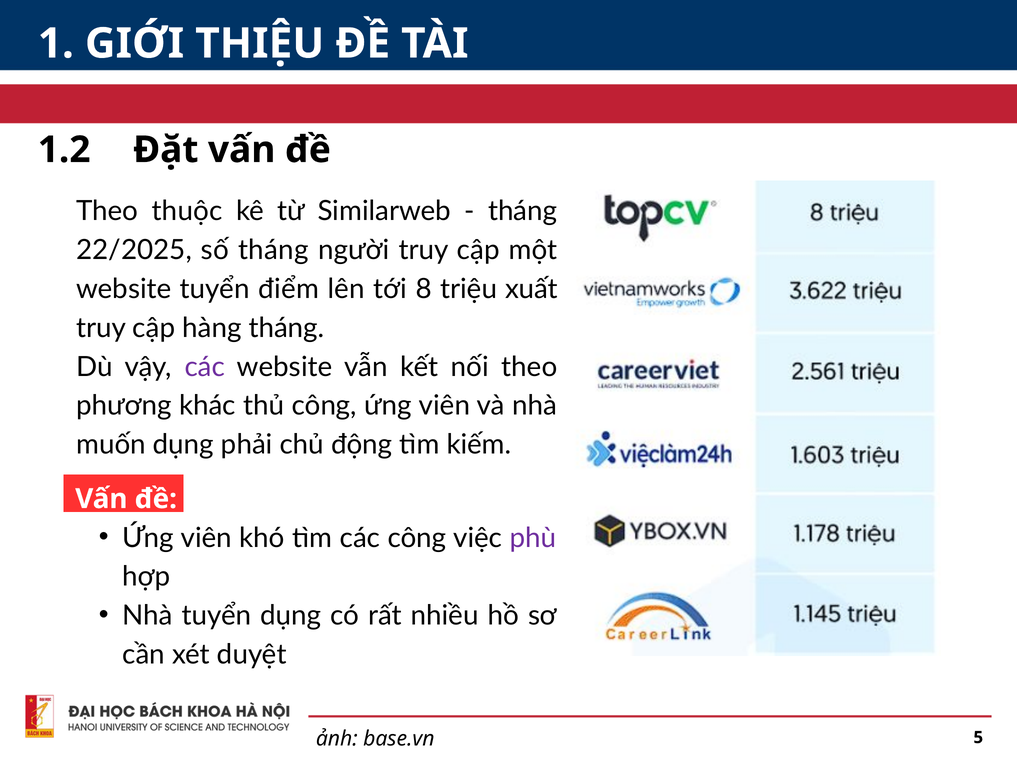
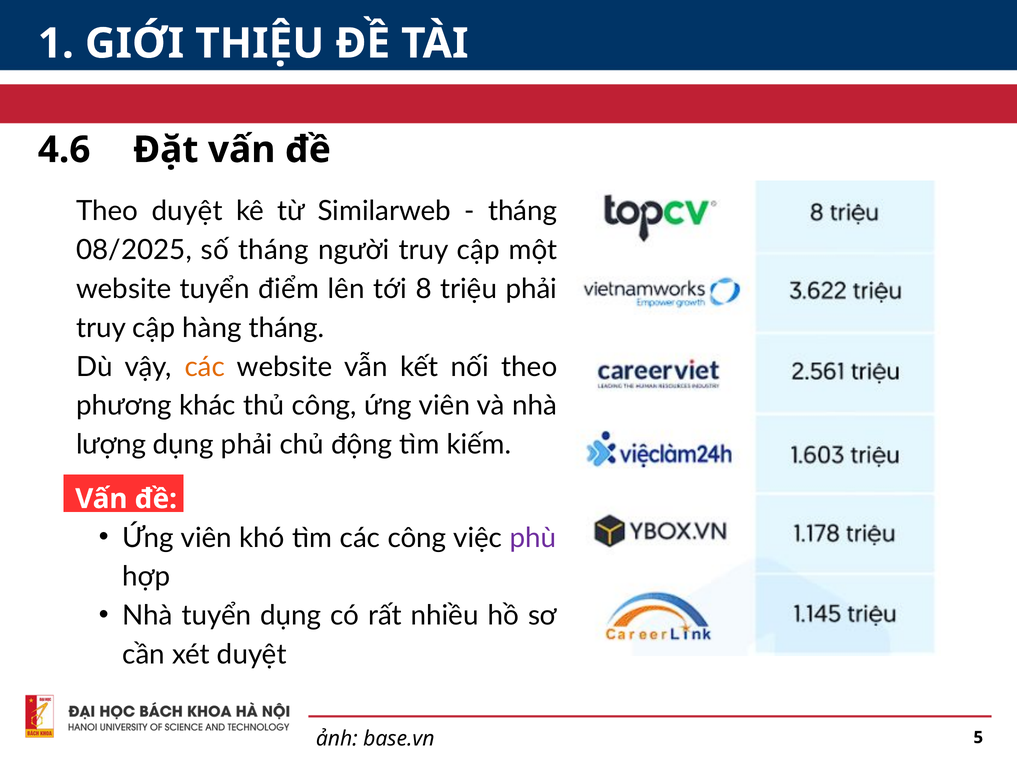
1.2: 1.2 -> 4.6
Theo thuộc: thuộc -> duyệt
22/2025: 22/2025 -> 08/2025
triệu xuất: xuất -> phải
các at (205, 367) colour: purple -> orange
muốn: muốn -> lượng
